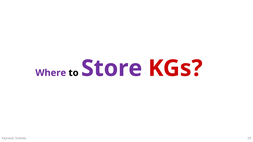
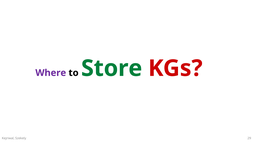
Store colour: purple -> green
